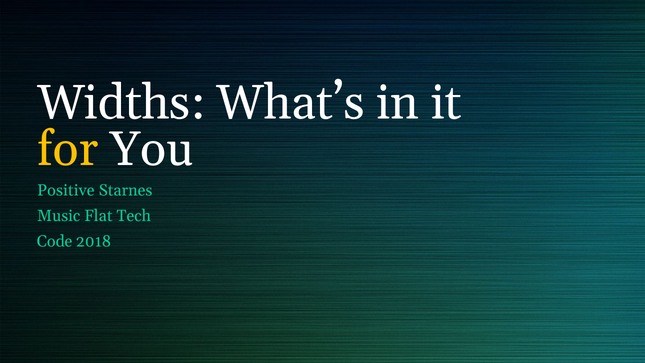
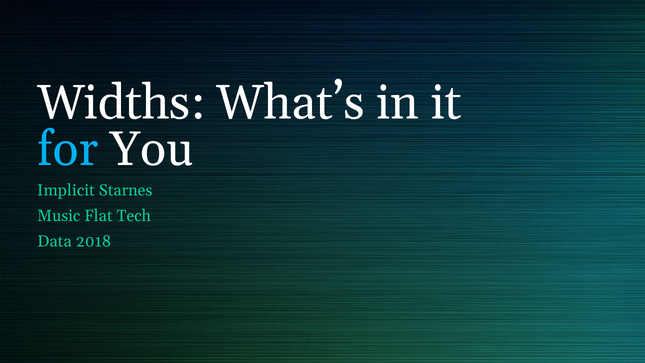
for colour: yellow -> light blue
Positive: Positive -> Implicit
Code: Code -> Data
